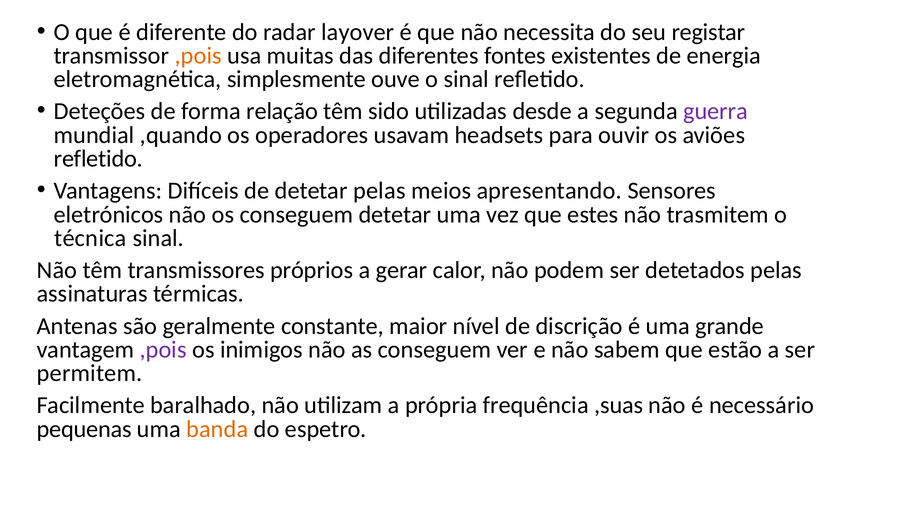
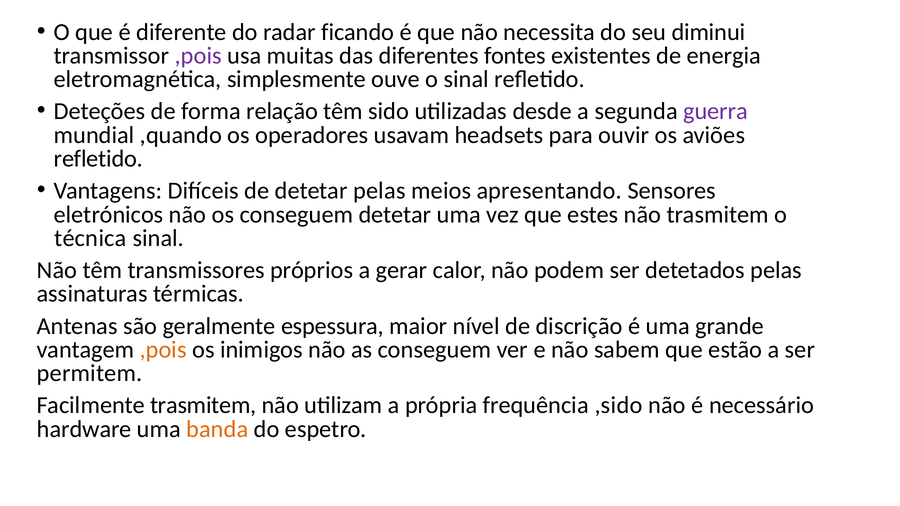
layover: layover -> ficando
registar: registar -> diminui
,pois at (198, 56) colour: orange -> purple
constante: constante -> espessura
,pois at (163, 350) colour: purple -> orange
Facilmente baralhado: baralhado -> trasmitem
,suas: ,suas -> ,sido
pequenas: pequenas -> hardware
